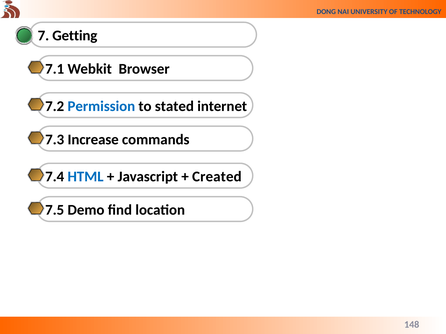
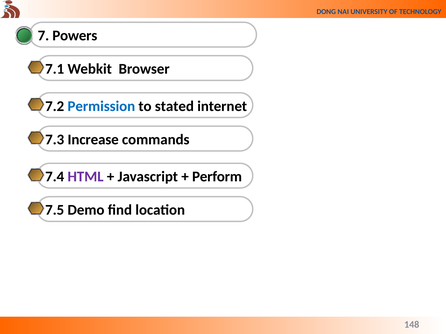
Getting: Getting -> Powers
HTML colour: blue -> purple
Created: Created -> Perform
